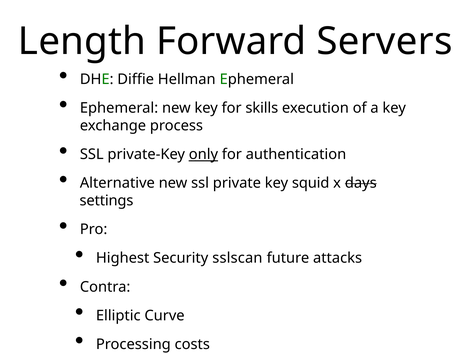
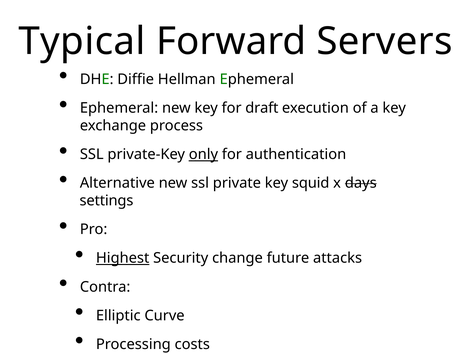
Length: Length -> Typical
skills: skills -> draft
Highest underline: none -> present
sslscan: sslscan -> change
